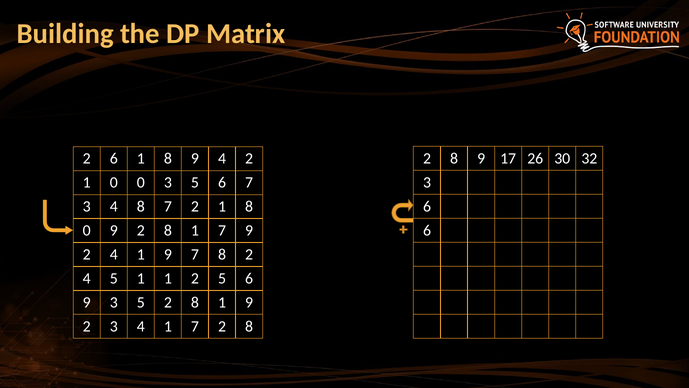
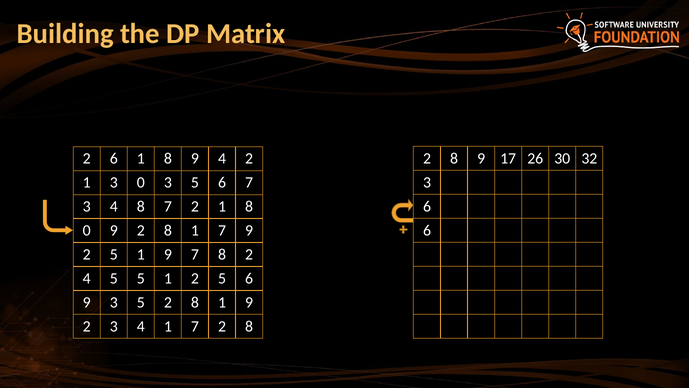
1 0: 0 -> 3
4 at (114, 254): 4 -> 5
5 1: 1 -> 5
